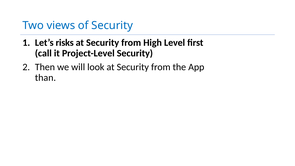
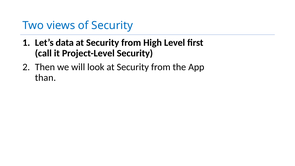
risks: risks -> data
